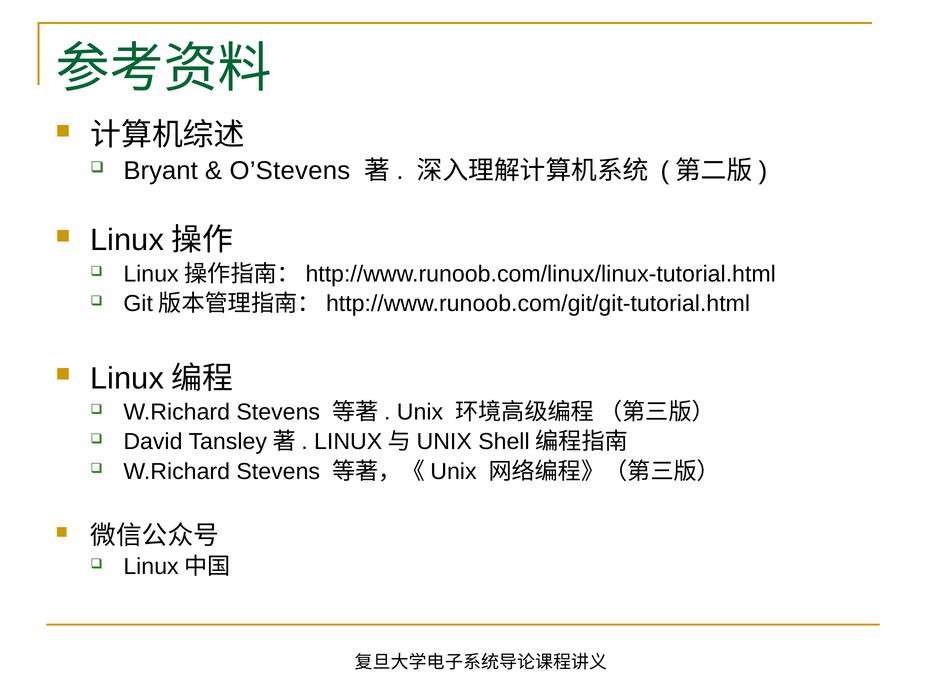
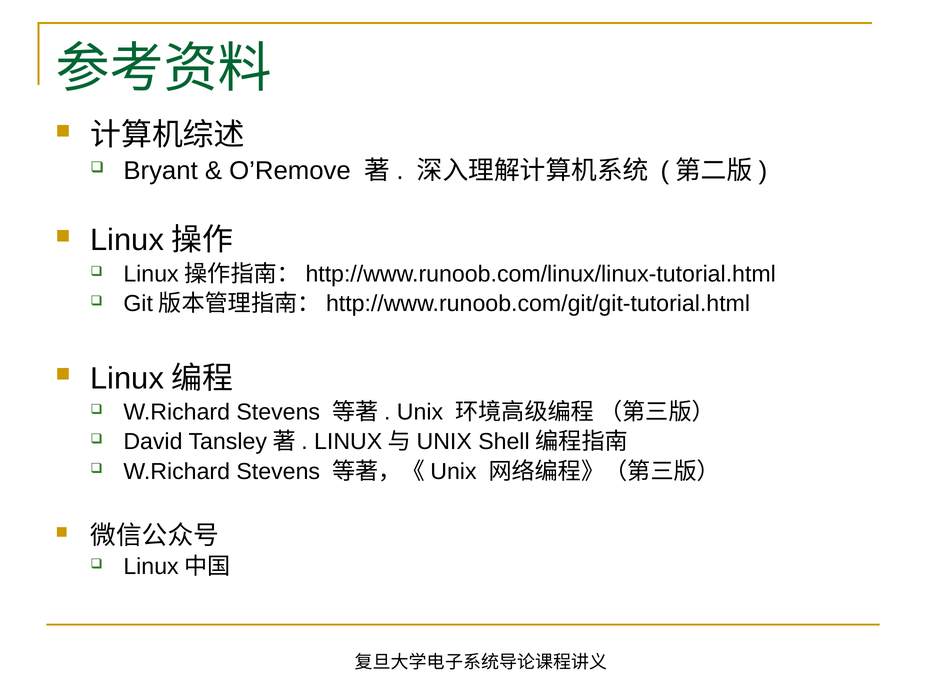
O’Stevens: O’Stevens -> O’Remove
